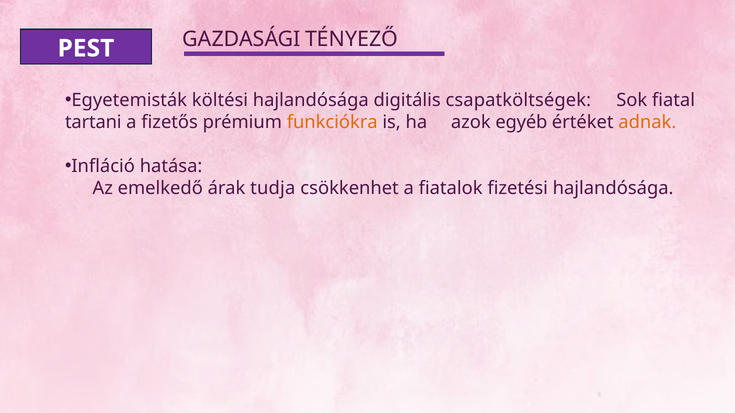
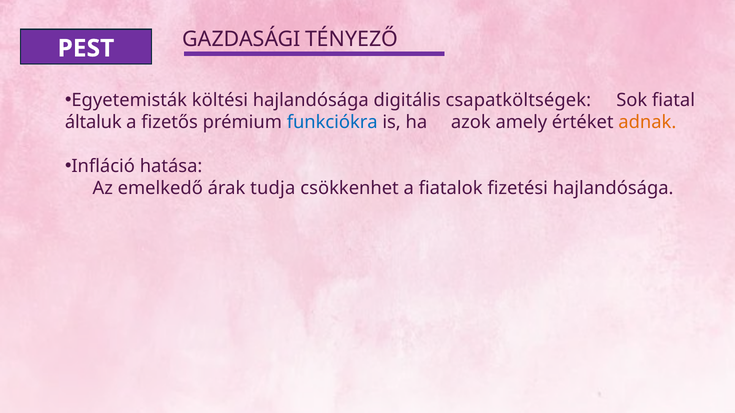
tartani: tartani -> általuk
funkciókra colour: orange -> blue
egyéb: egyéb -> amely
